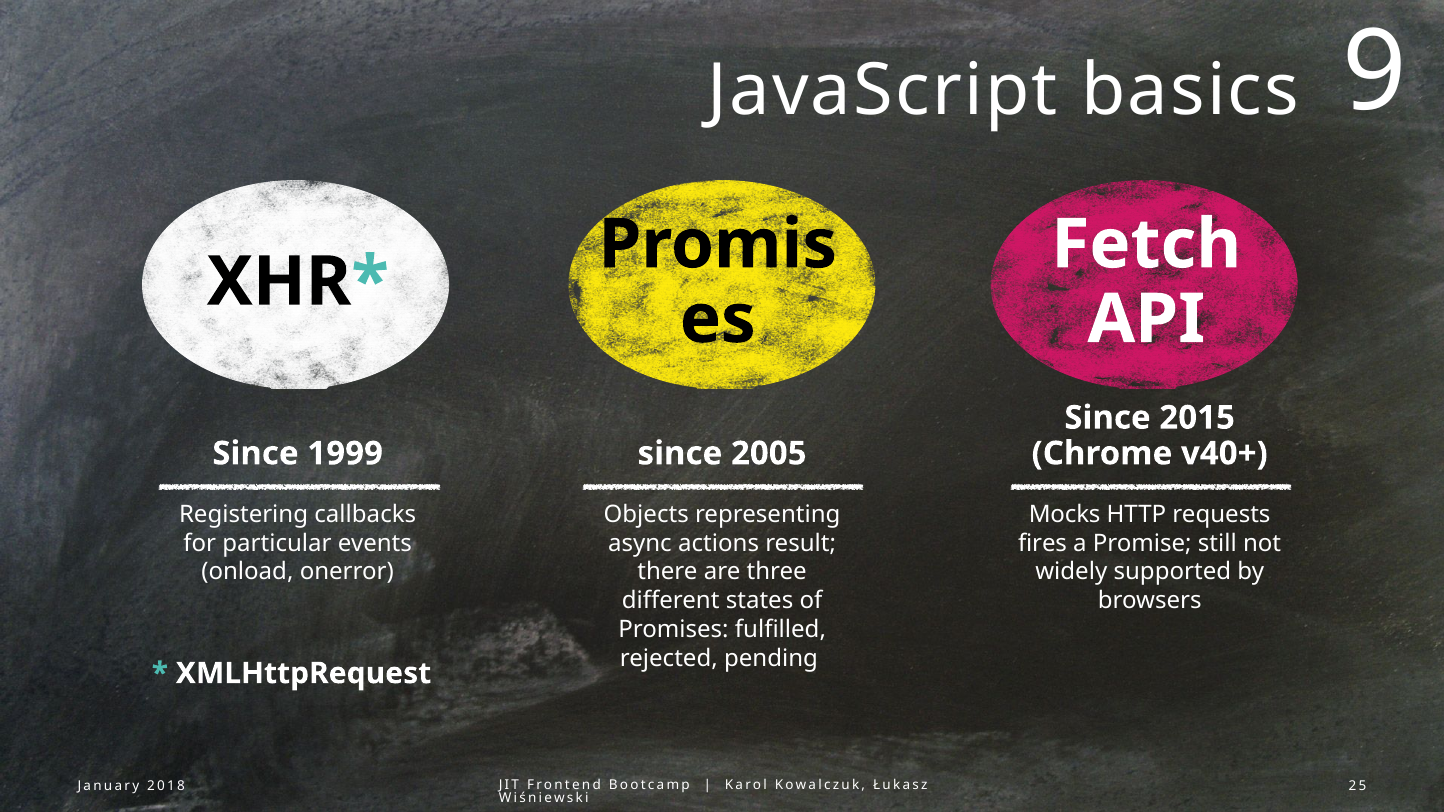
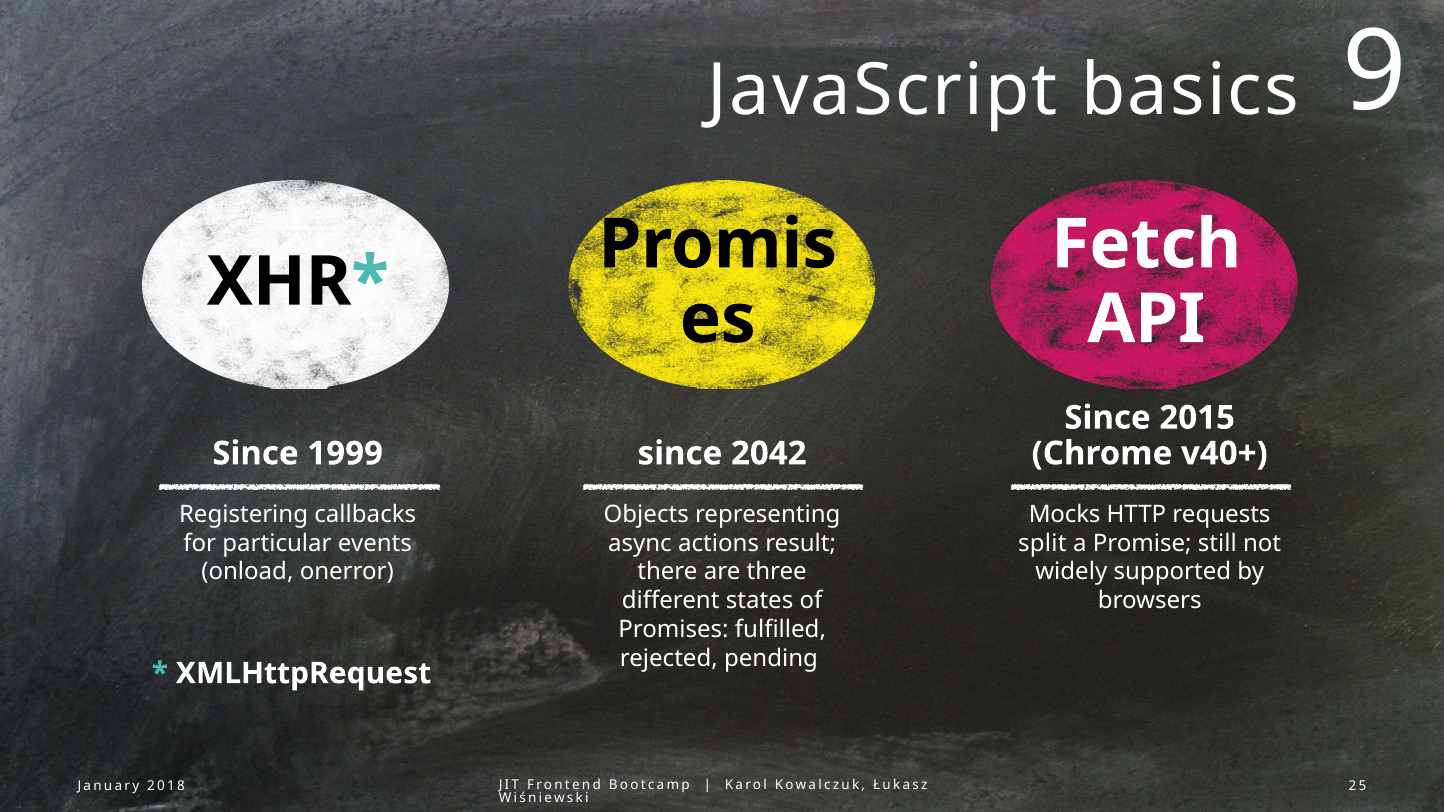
2005: 2005 -> 2042
fires: fires -> split
